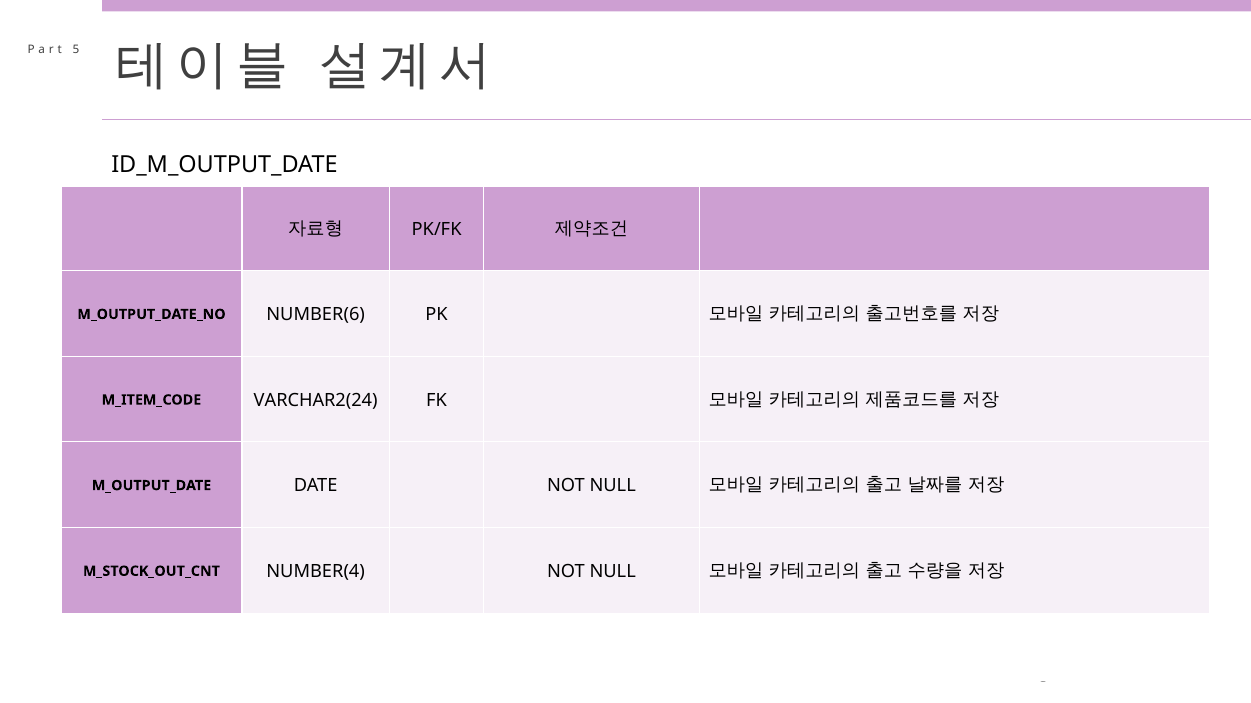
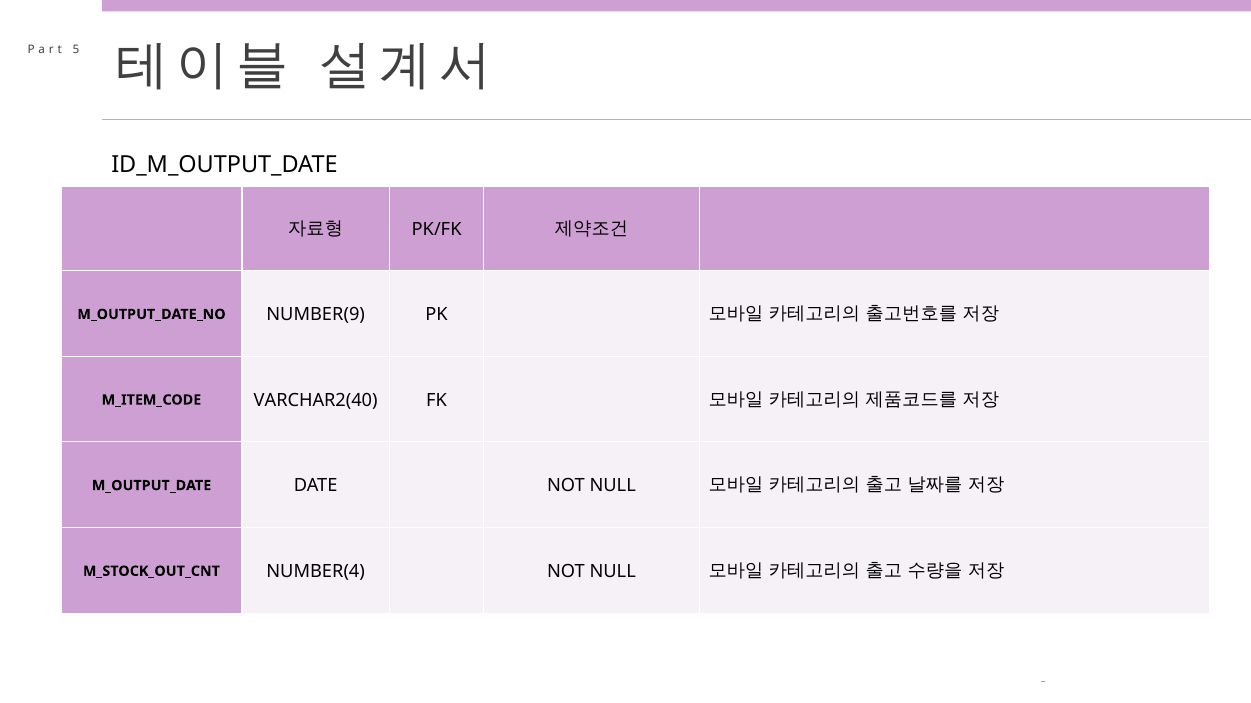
NUMBER(6: NUMBER(6 -> NUMBER(9
VARCHAR2(24: VARCHAR2(24 -> VARCHAR2(40
